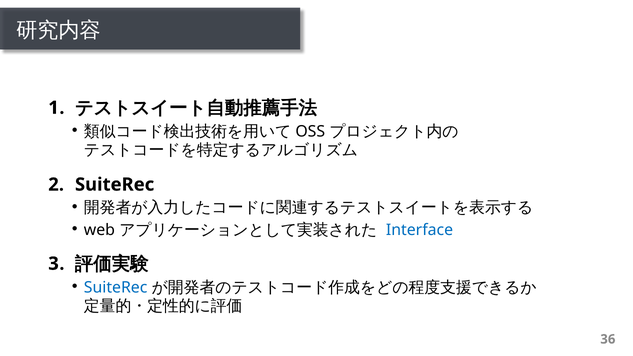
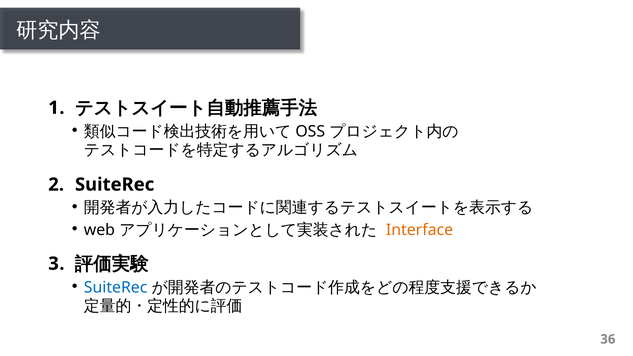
Interface colour: blue -> orange
